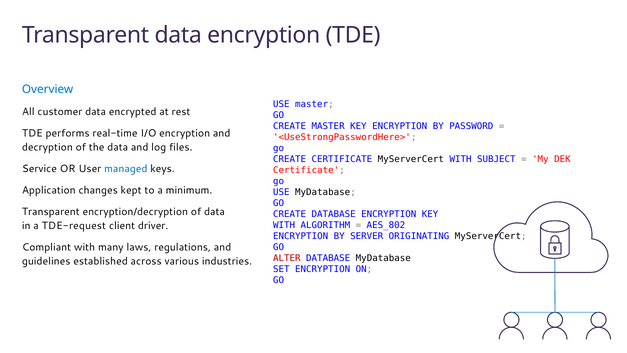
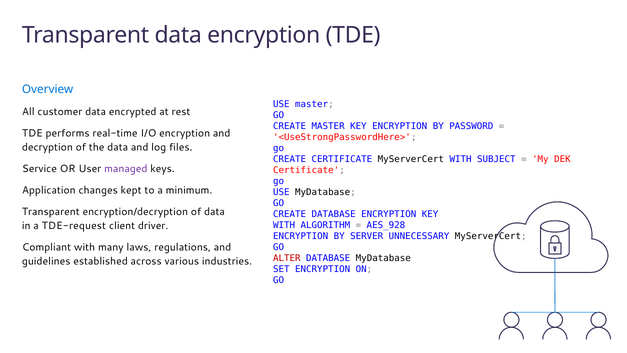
managed colour: blue -> purple
AES_802: AES_802 -> AES_928
ORIGINATING: ORIGINATING -> UNNECESSARY
